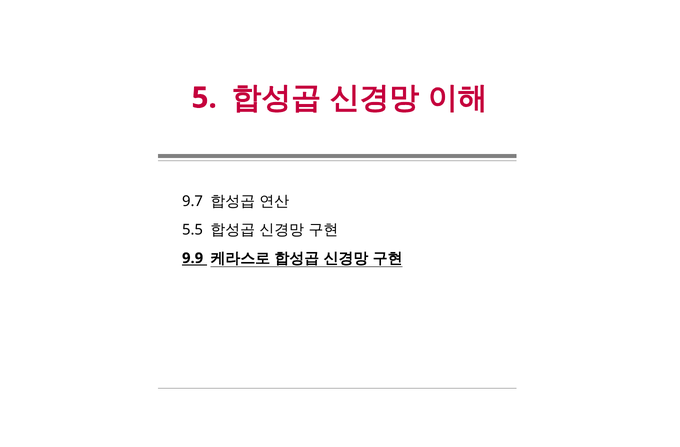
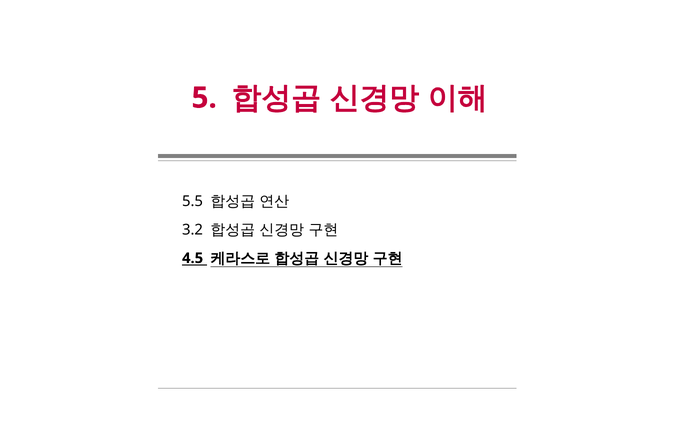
9.7: 9.7 -> 5.5
5.5: 5.5 -> 3.2
9.9: 9.9 -> 4.5
